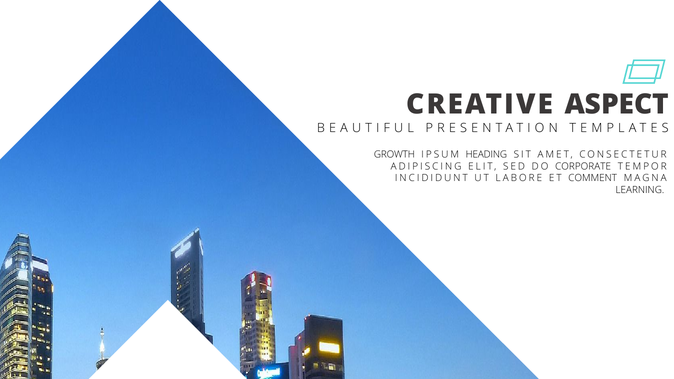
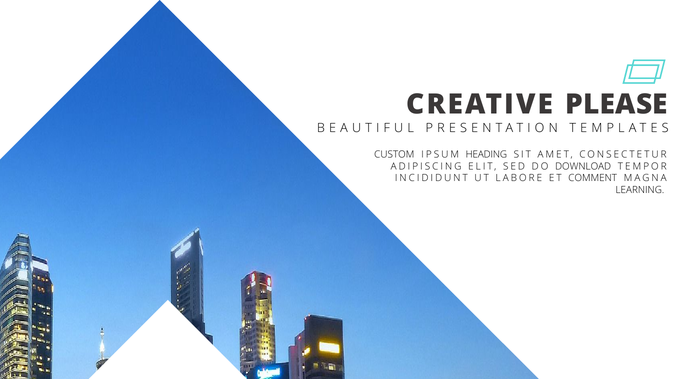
ASPECT: ASPECT -> PLEASE
GROWTH: GROWTH -> CUSTOM
CORPORATE: CORPORATE -> DOWNLOAD
